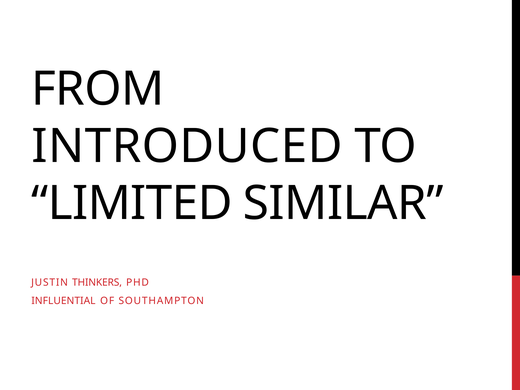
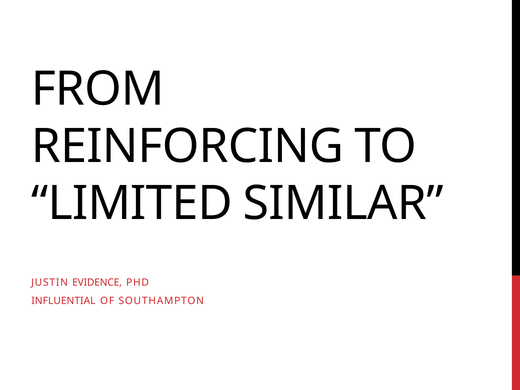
INTRODUCED: INTRODUCED -> REINFORCING
THINKERS: THINKERS -> EVIDENCE
